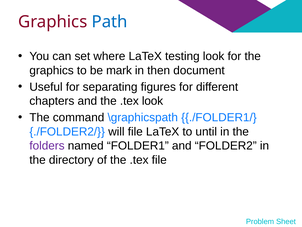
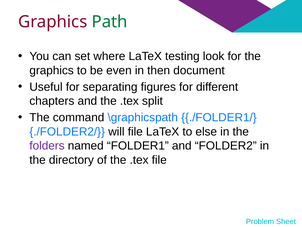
Path colour: blue -> green
mark: mark -> even
.tex look: look -> split
until: until -> else
